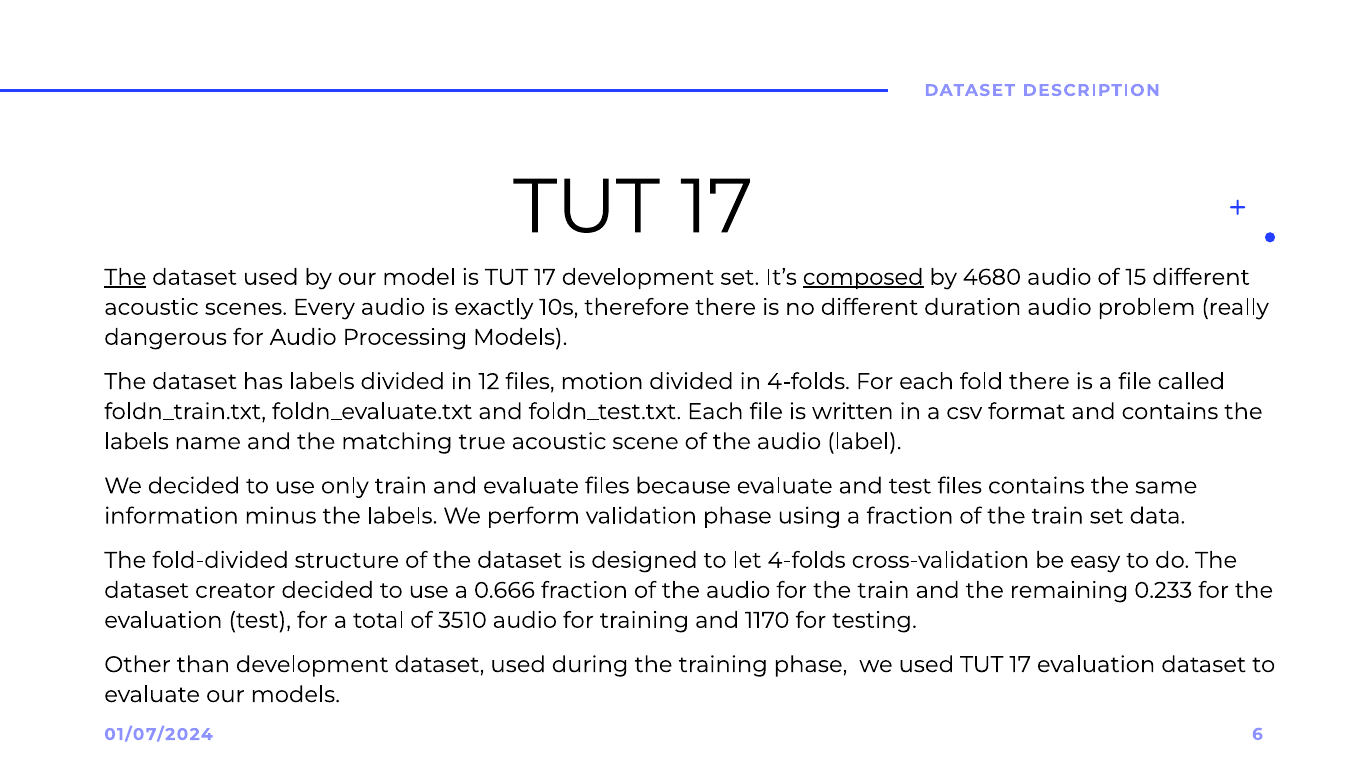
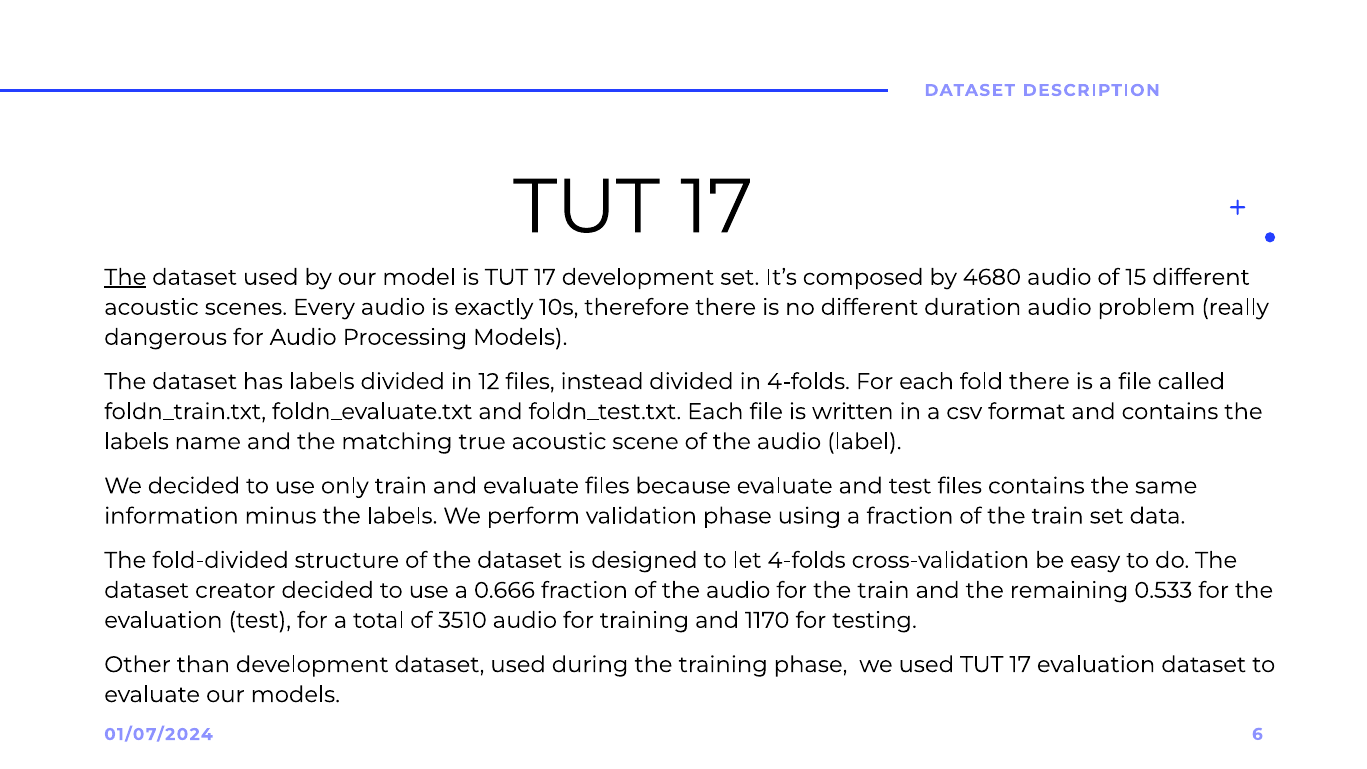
composed underline: present -> none
motion: motion -> instead
0.233: 0.233 -> 0.533
